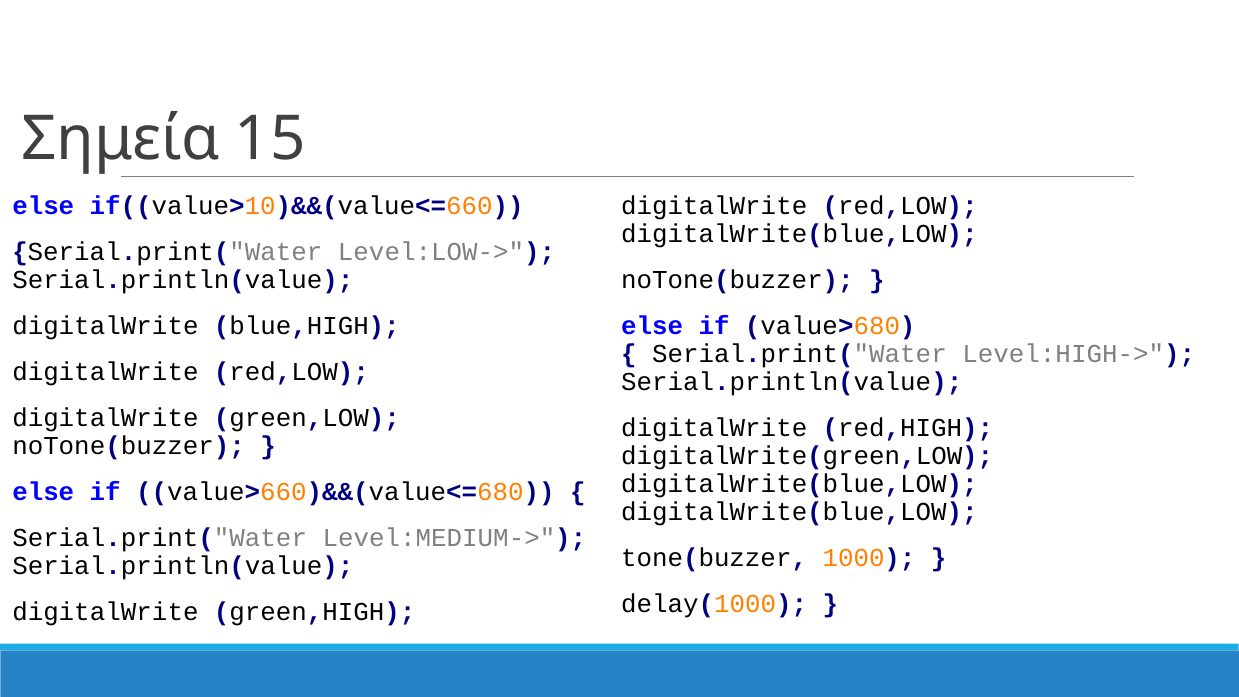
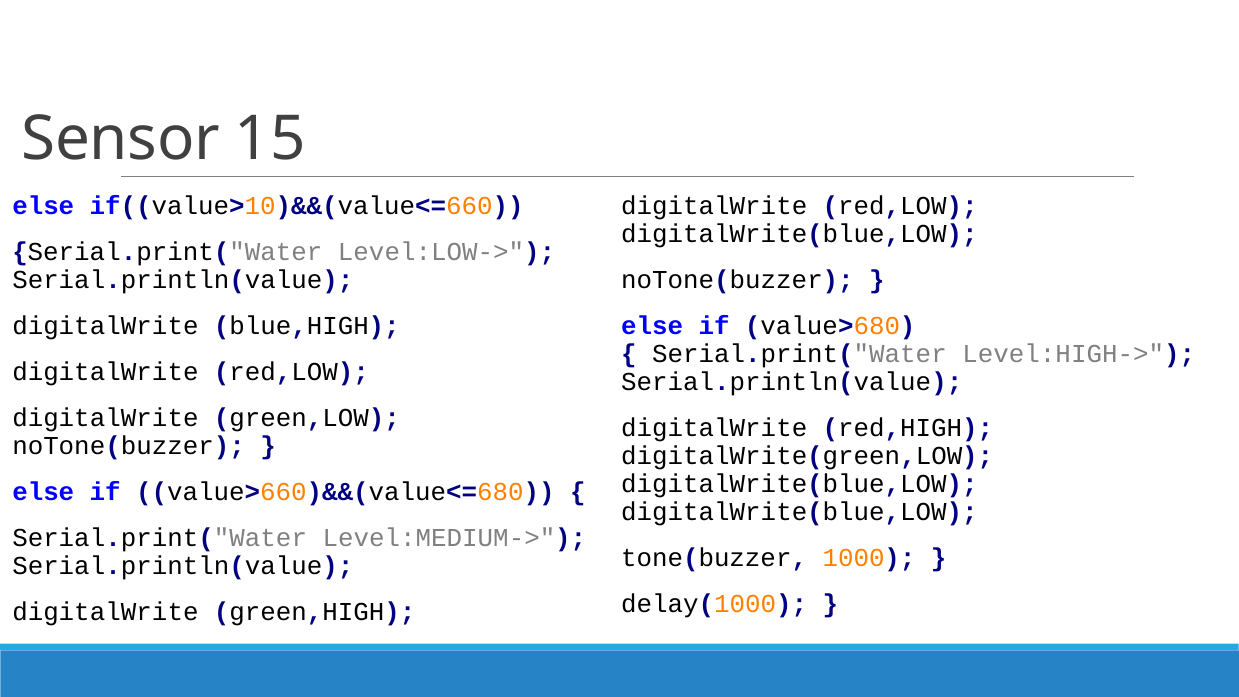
Σημεία: Σημεία -> Sensor
